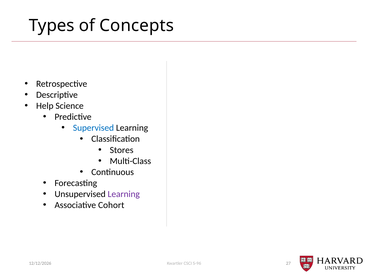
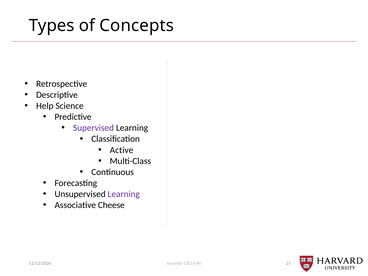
Supervised colour: blue -> purple
Stores: Stores -> Active
Cohort: Cohort -> Cheese
